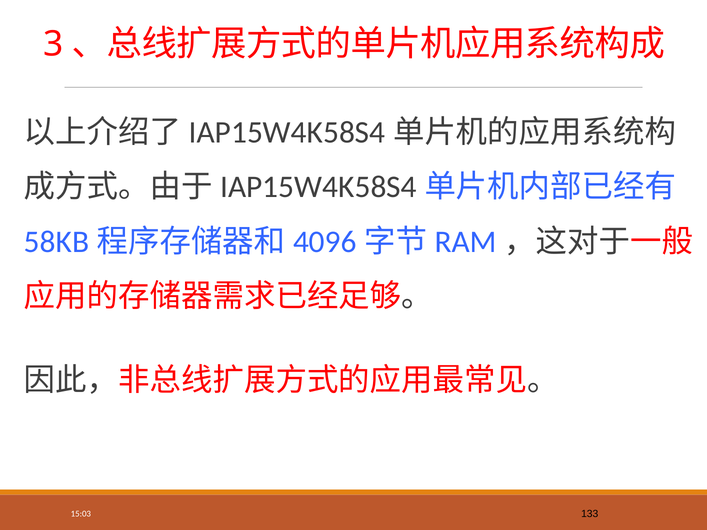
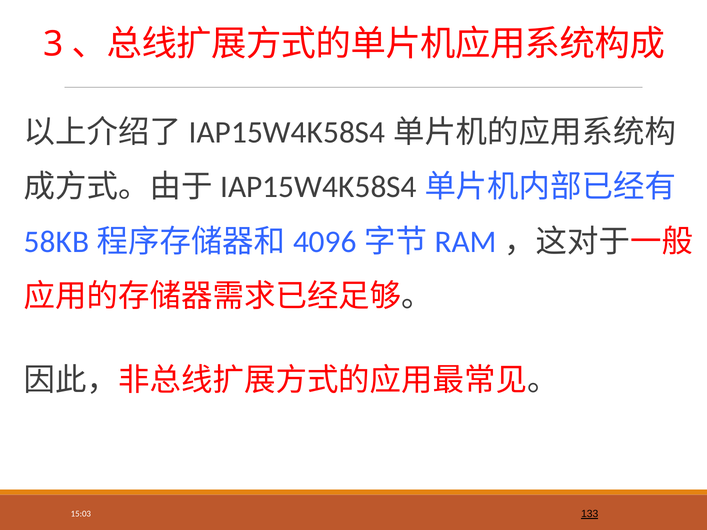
133 underline: none -> present
